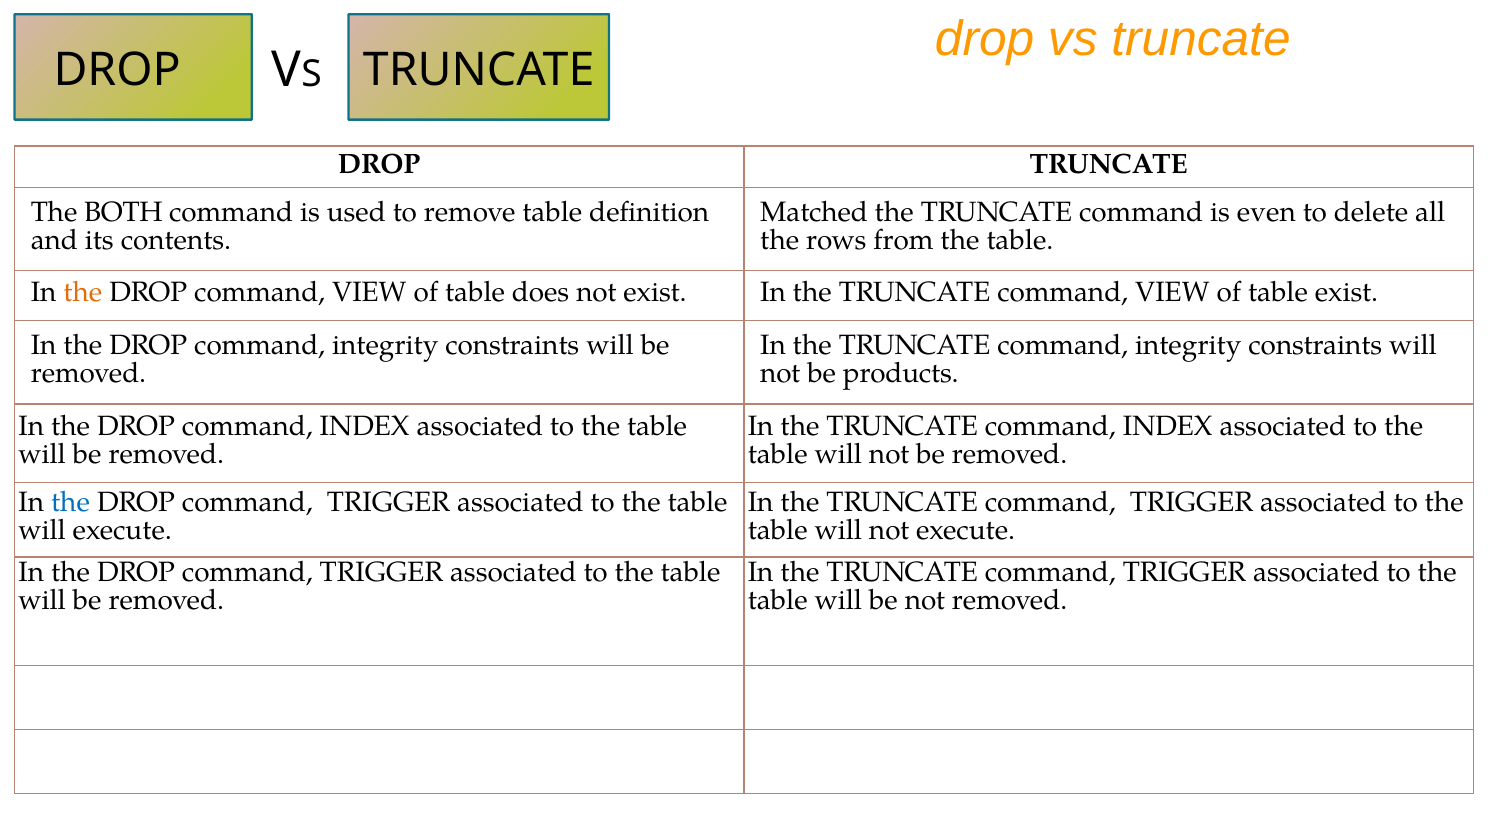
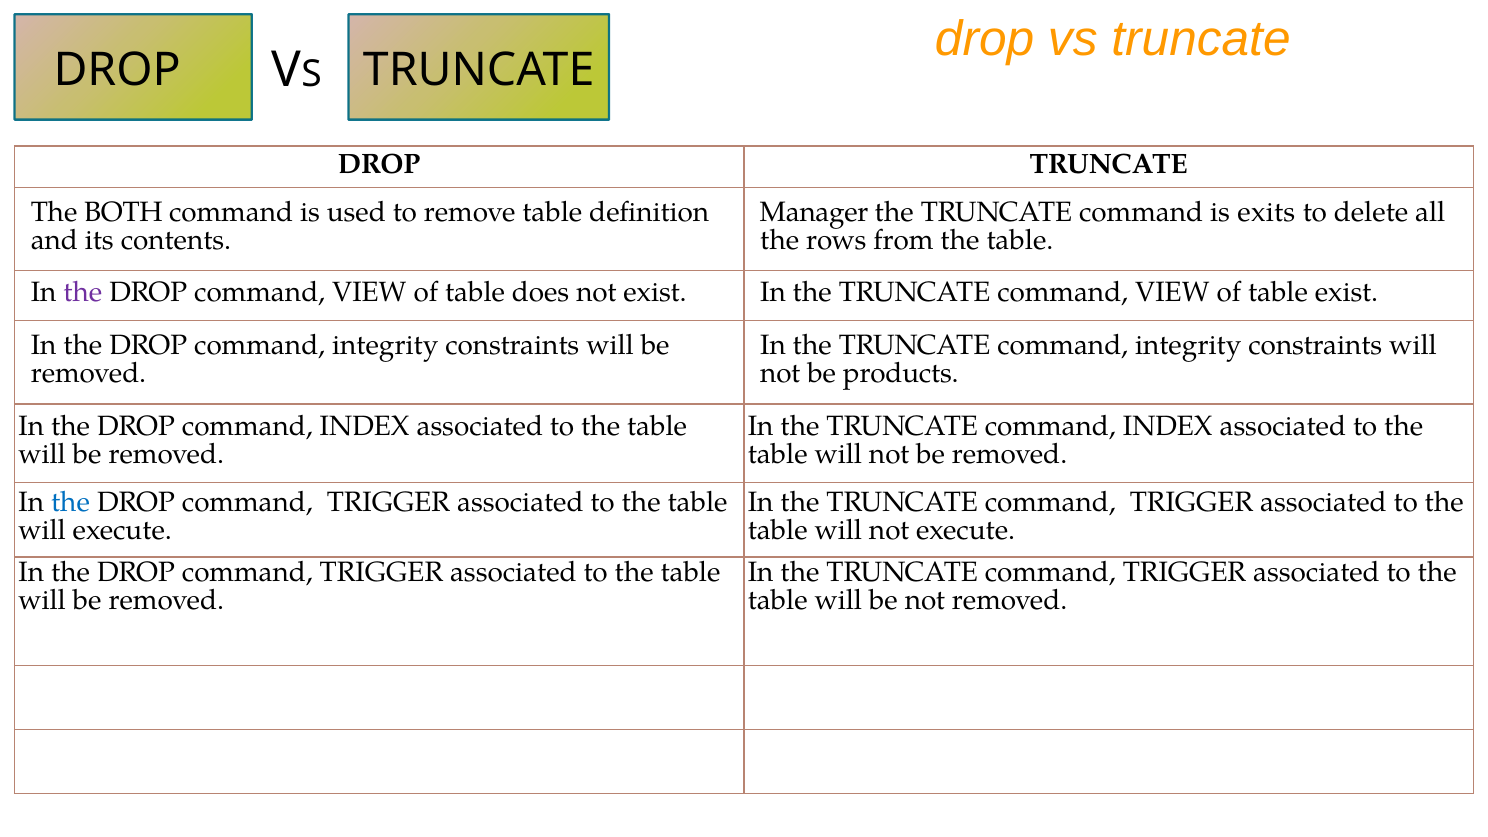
Matched: Matched -> Manager
even: even -> exits
the at (83, 293) colour: orange -> purple
